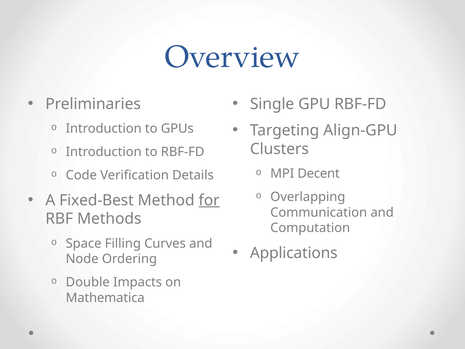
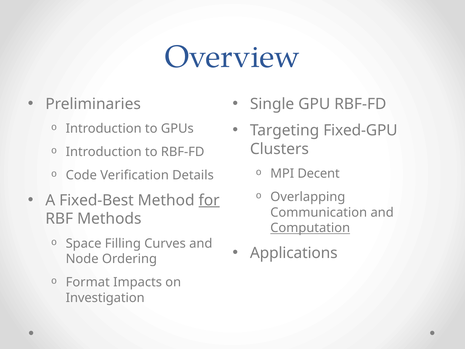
Align-GPU: Align-GPU -> Fixed-GPU
Computation underline: none -> present
Double: Double -> Format
Mathematica: Mathematica -> Investigation
